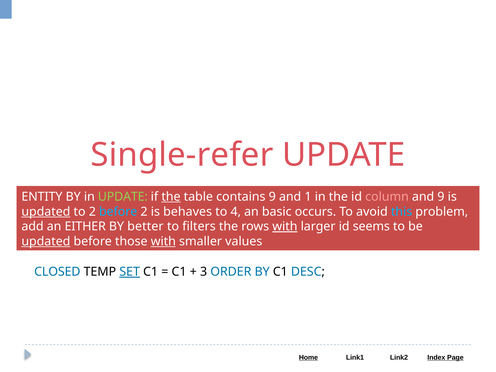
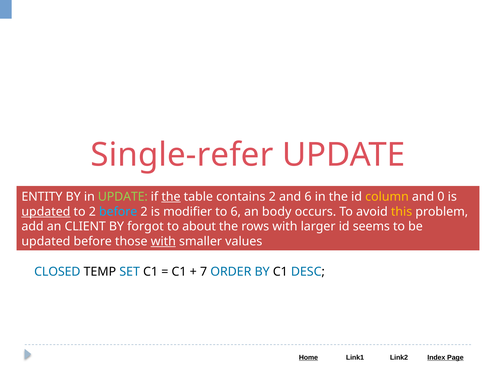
contains 9: 9 -> 2
and 1: 1 -> 6
column colour: pink -> yellow
and 9: 9 -> 0
behaves: behaves -> modifier
to 4: 4 -> 6
basic: basic -> body
this colour: light blue -> yellow
EITHER: EITHER -> CLIENT
better: better -> forgot
filters: filters -> about
with at (285, 226) underline: present -> none
updated at (46, 241) underline: present -> none
SET underline: present -> none
3: 3 -> 7
